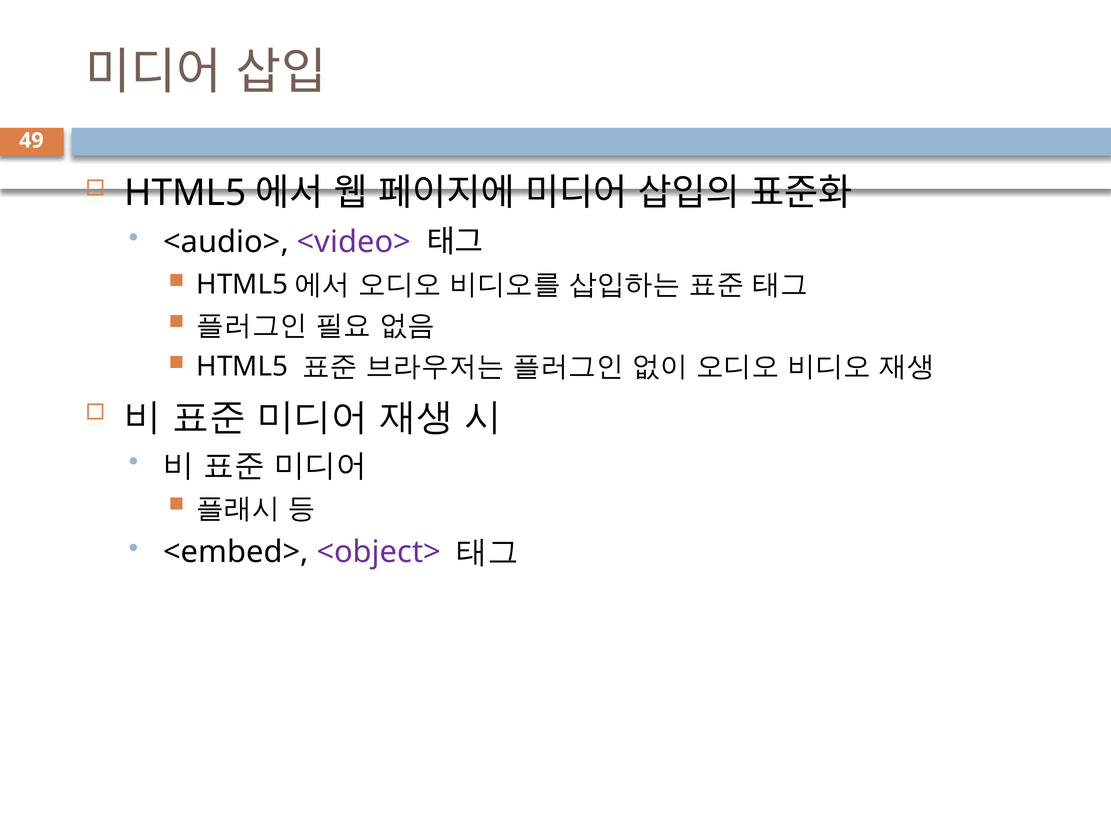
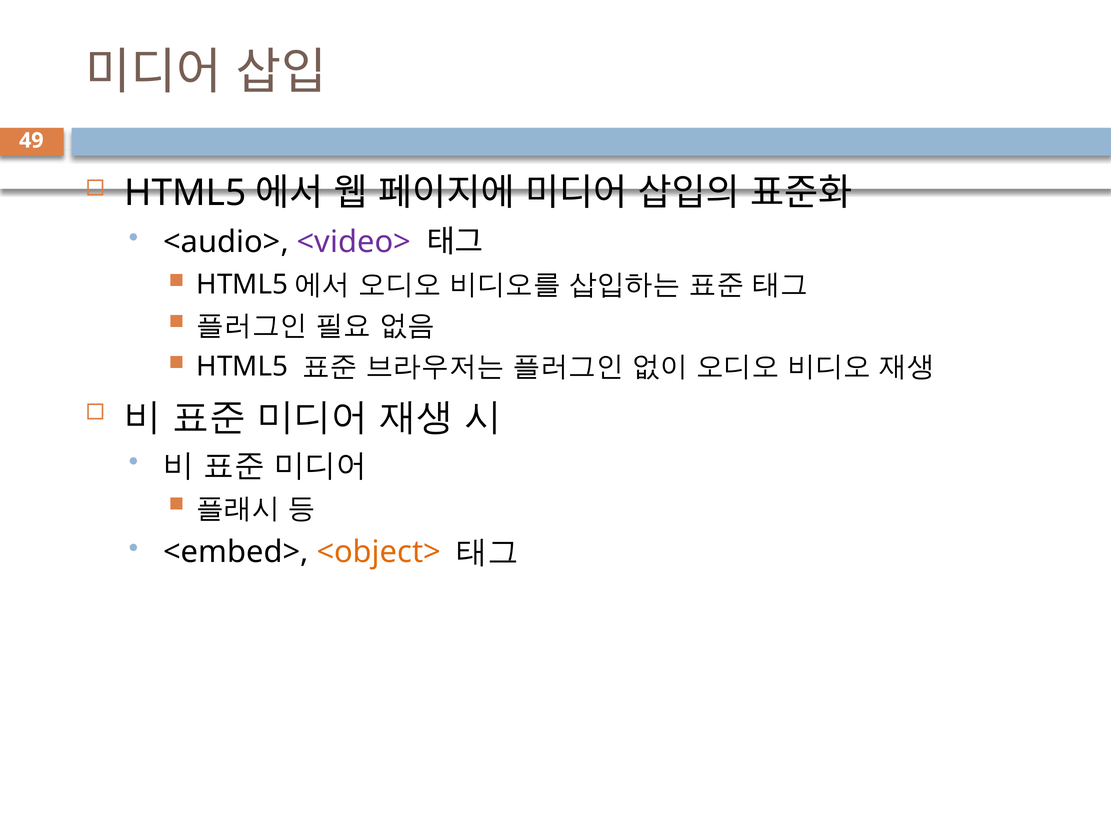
<object> colour: purple -> orange
